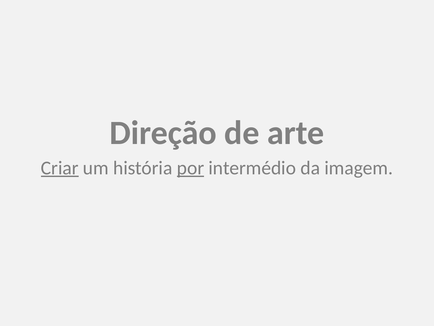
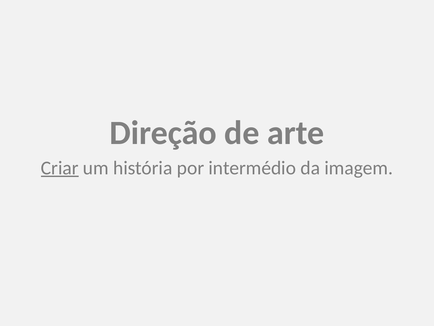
por underline: present -> none
